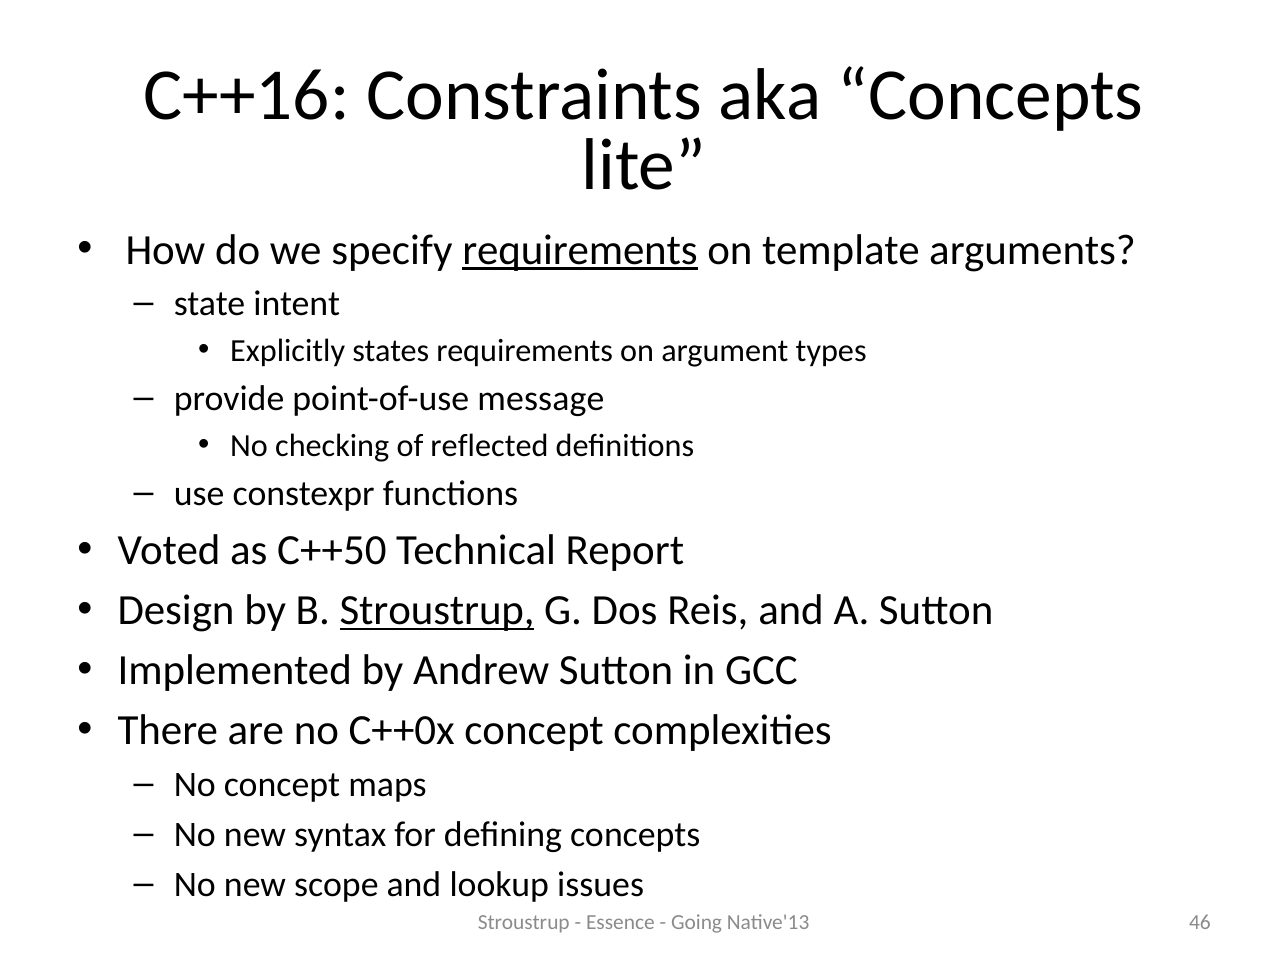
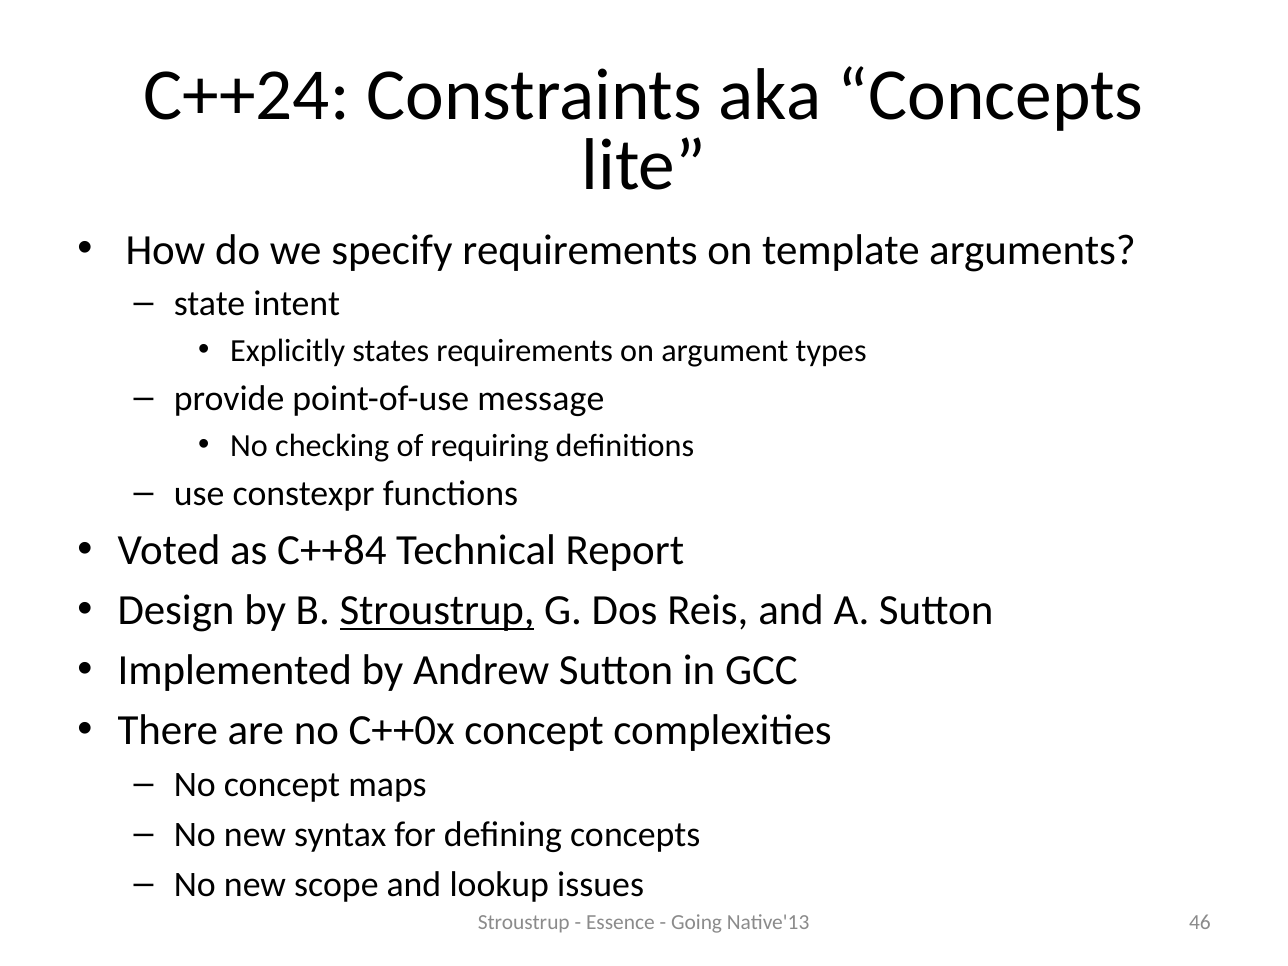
C++16: C++16 -> C++24
requirements at (580, 250) underline: present -> none
reflected: reflected -> requiring
C++50: C++50 -> C++84
